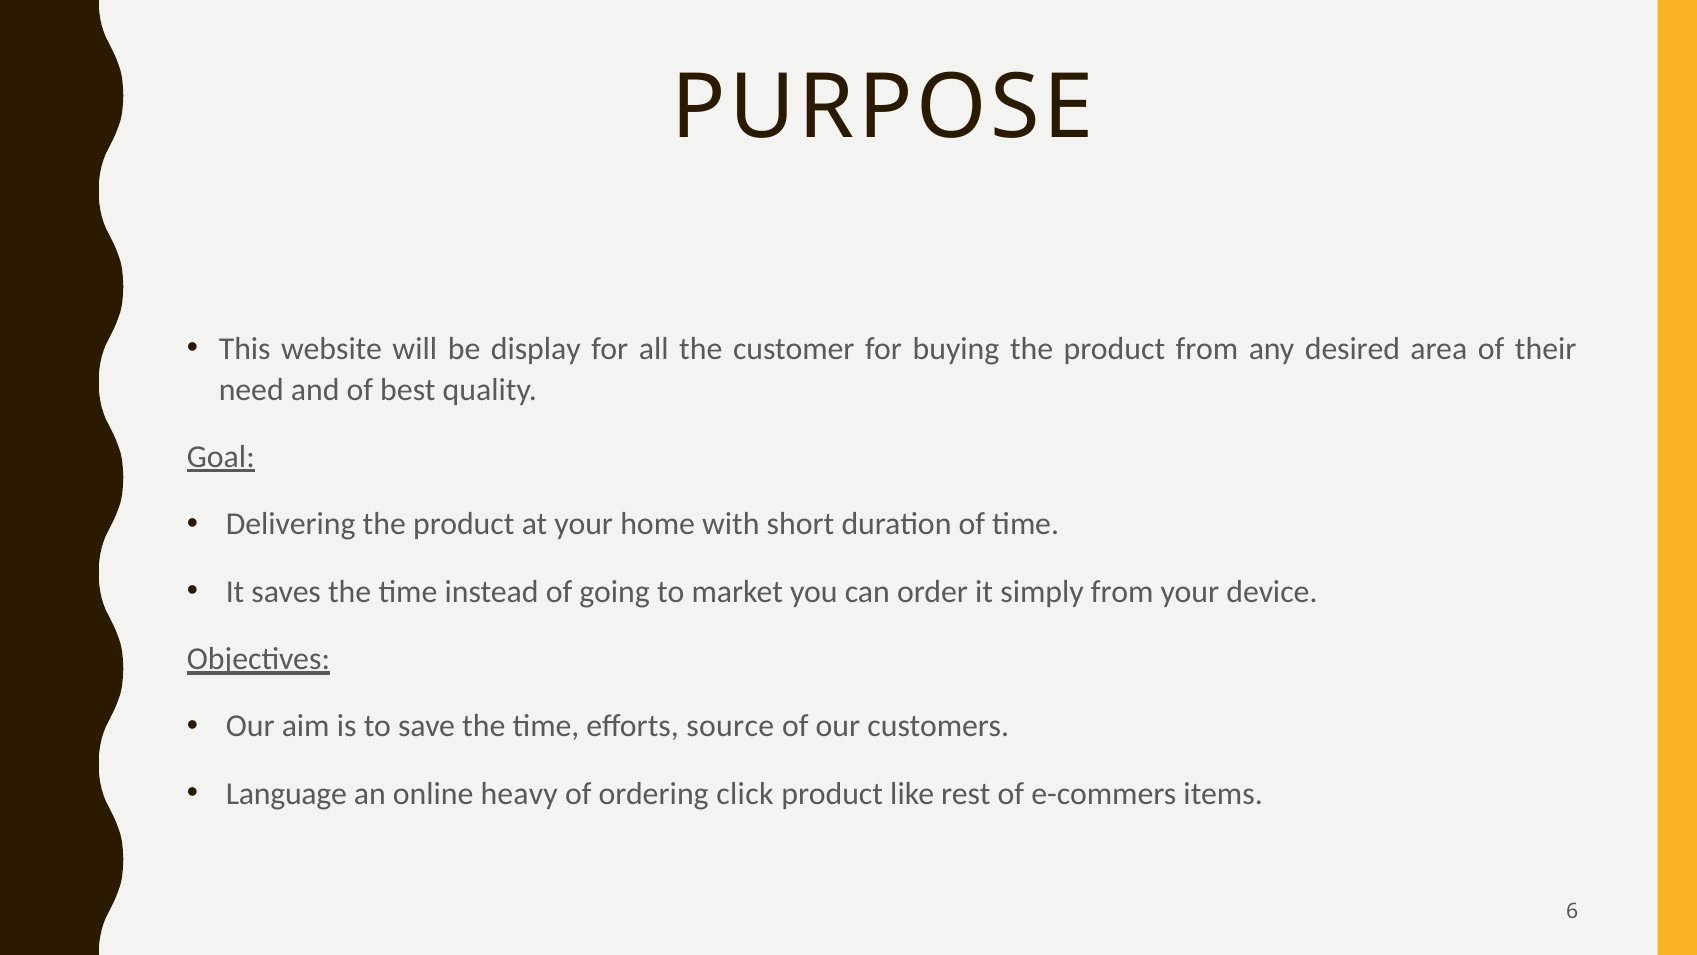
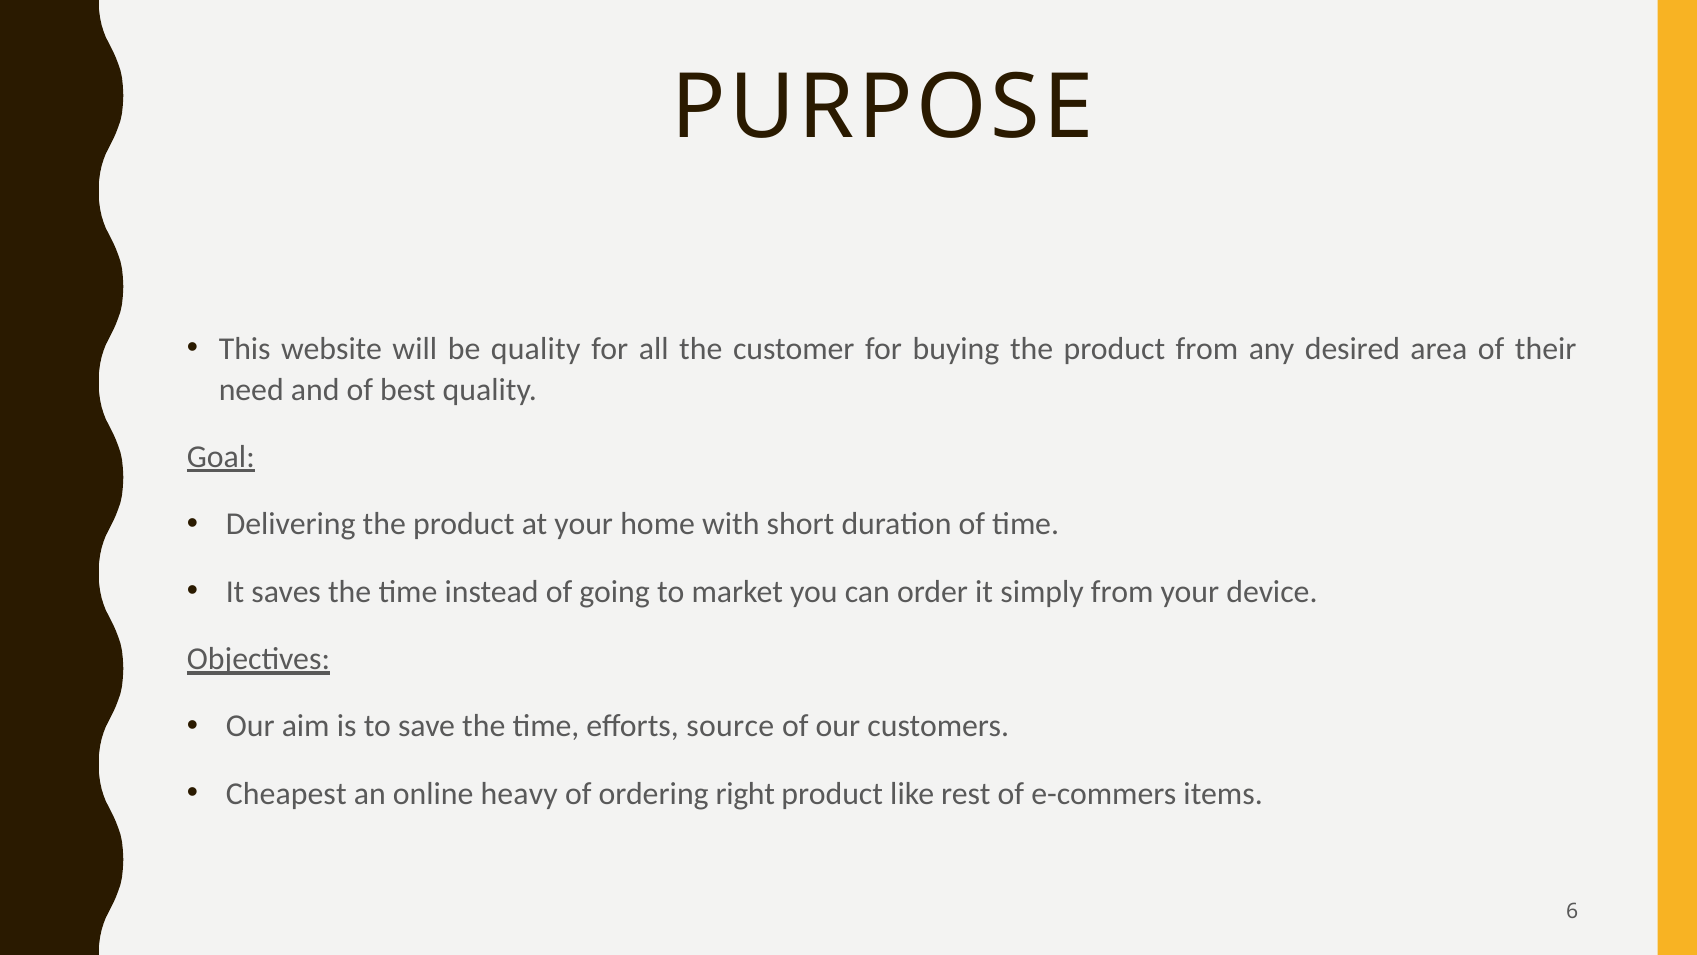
be display: display -> quality
Language: Language -> Cheapest
click: click -> right
